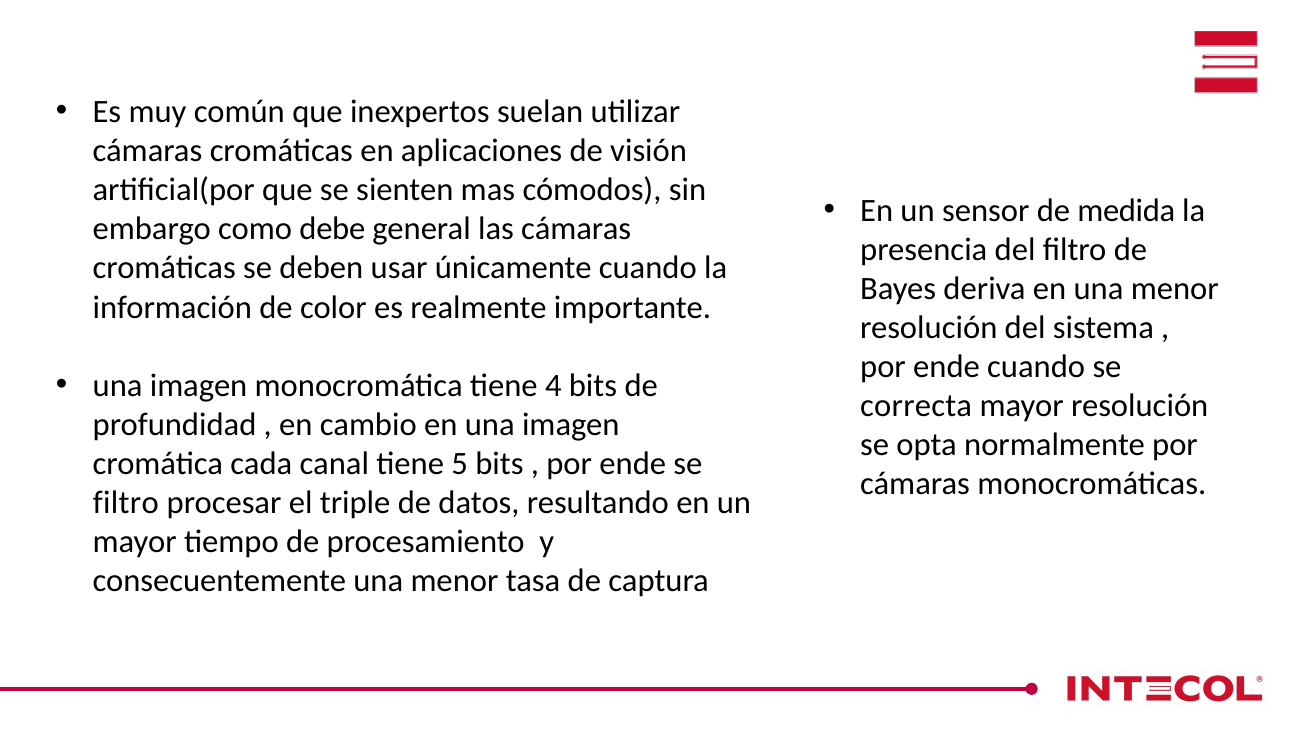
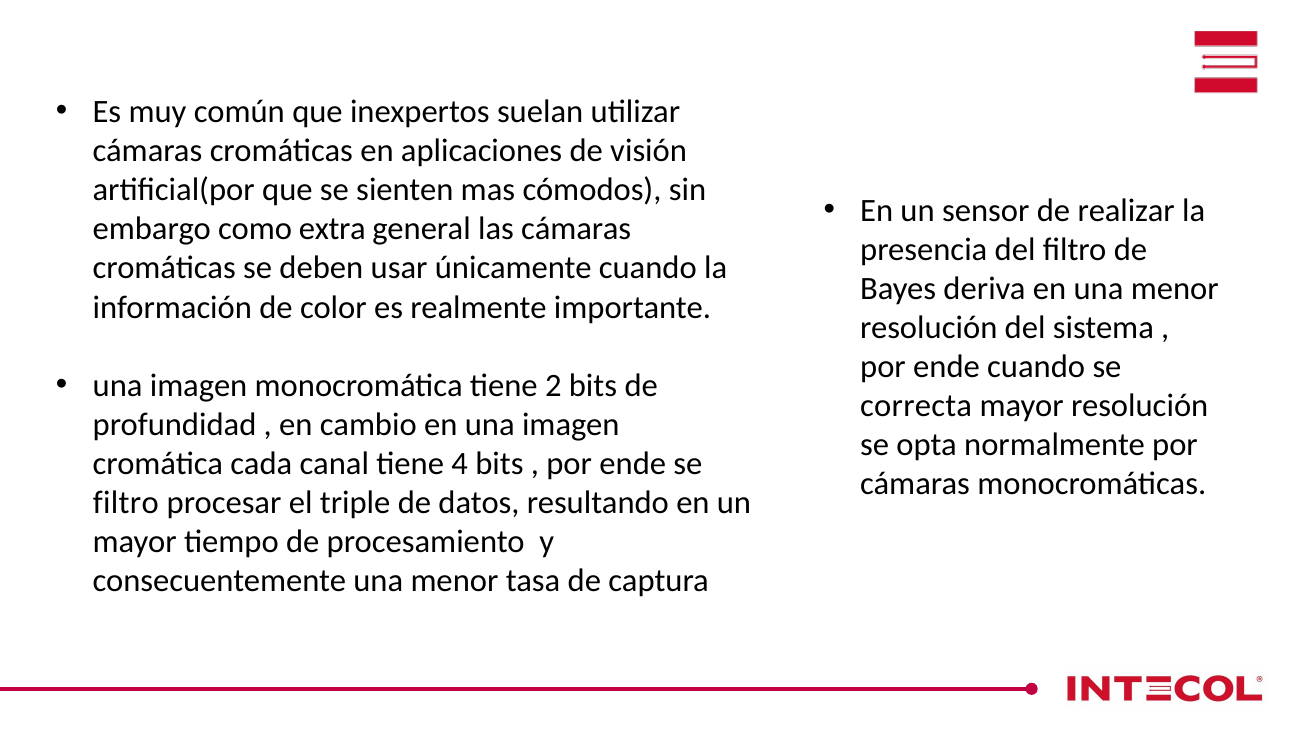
medida: medida -> realizar
debe: debe -> extra
4: 4 -> 2
5: 5 -> 4
